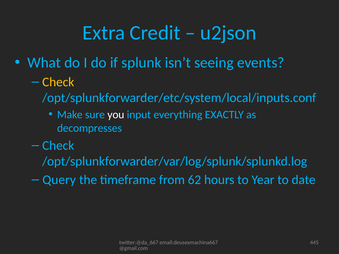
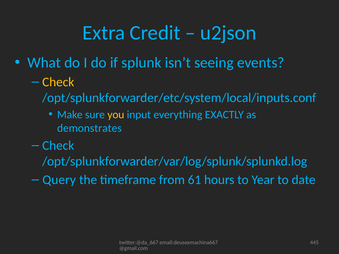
you colour: white -> yellow
decompresses: decompresses -> demonstrates
62: 62 -> 61
